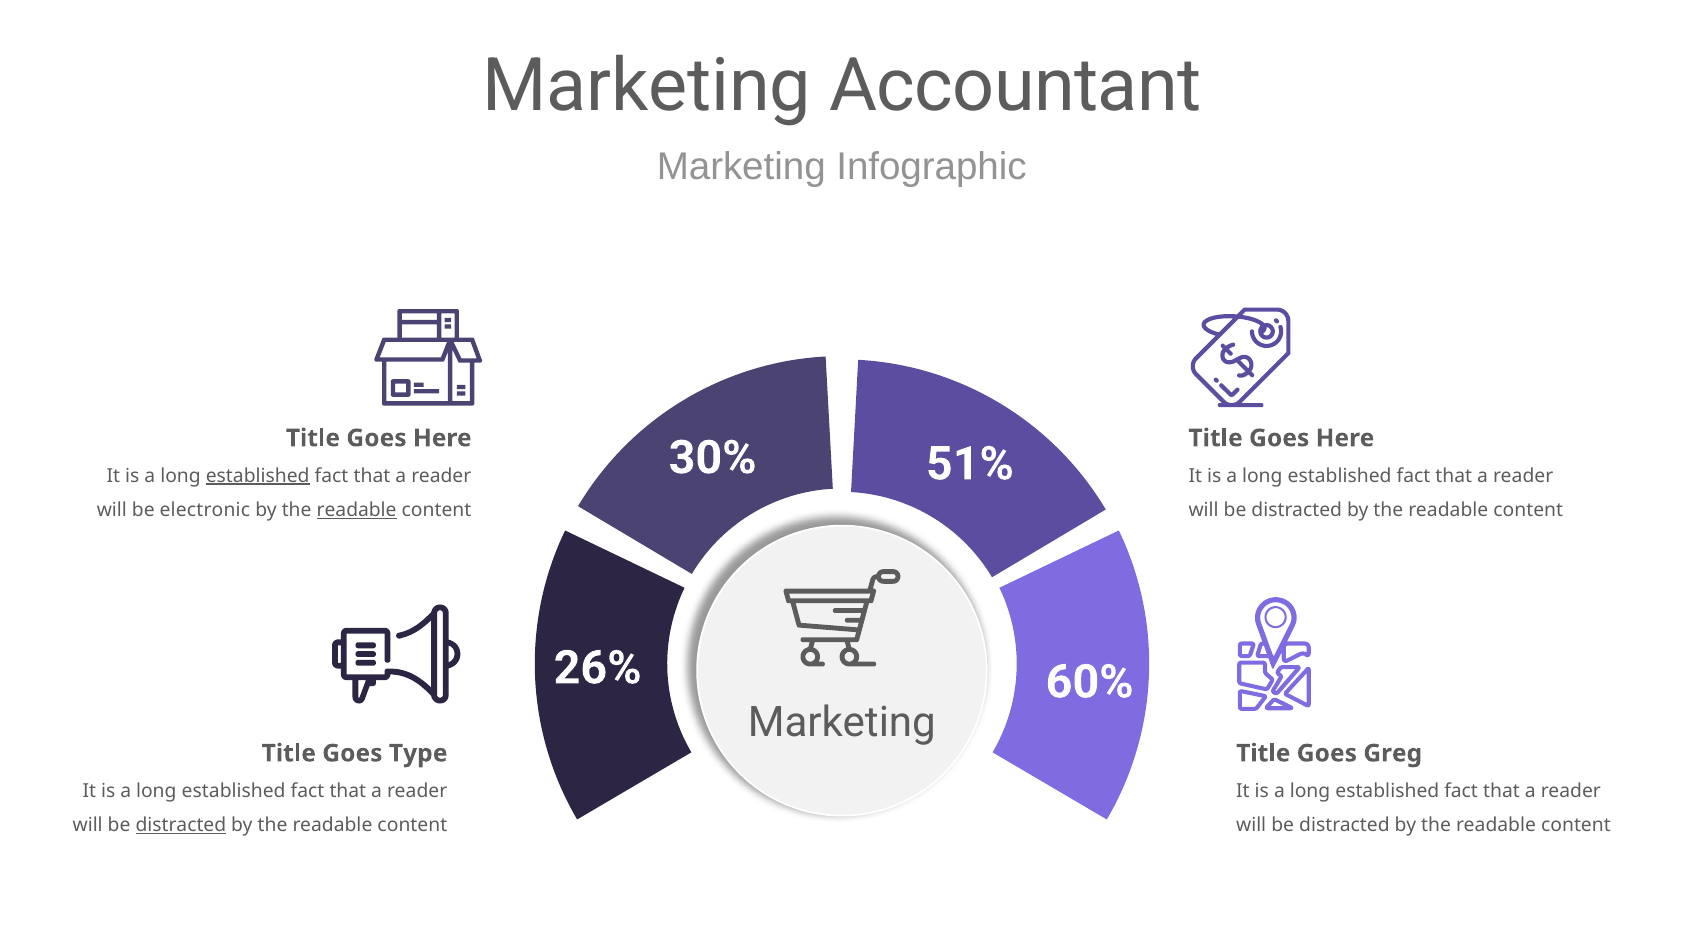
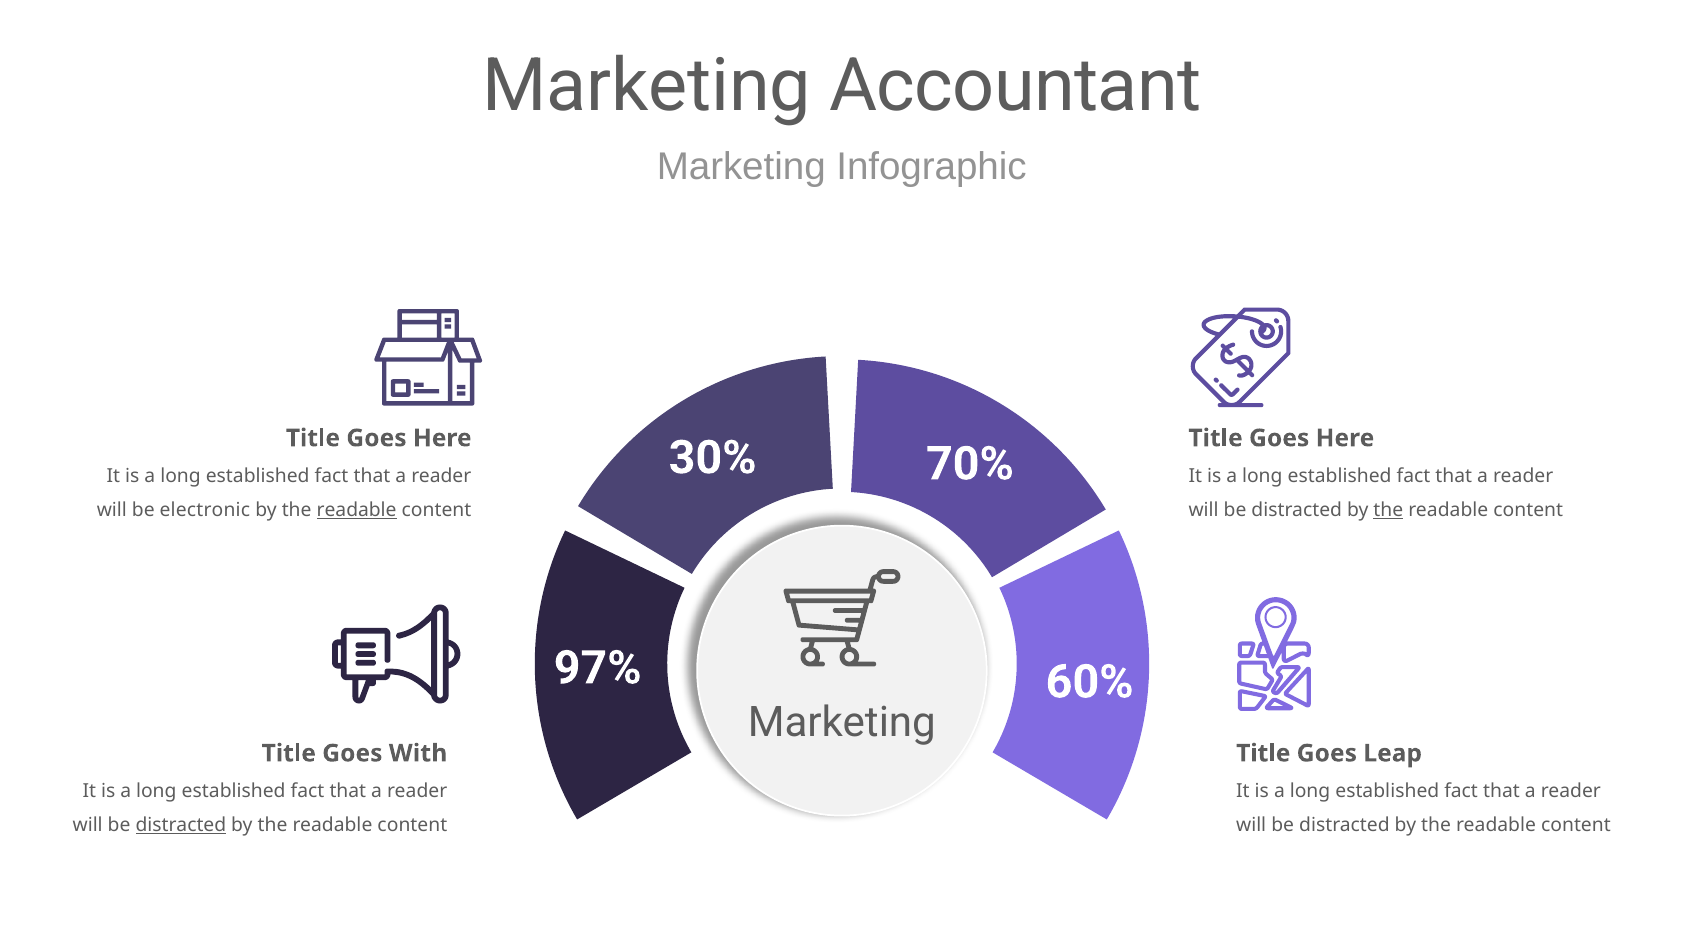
51%: 51% -> 70%
established at (258, 476) underline: present -> none
the at (1388, 511) underline: none -> present
26%: 26% -> 97%
Type: Type -> With
Greg: Greg -> Leap
